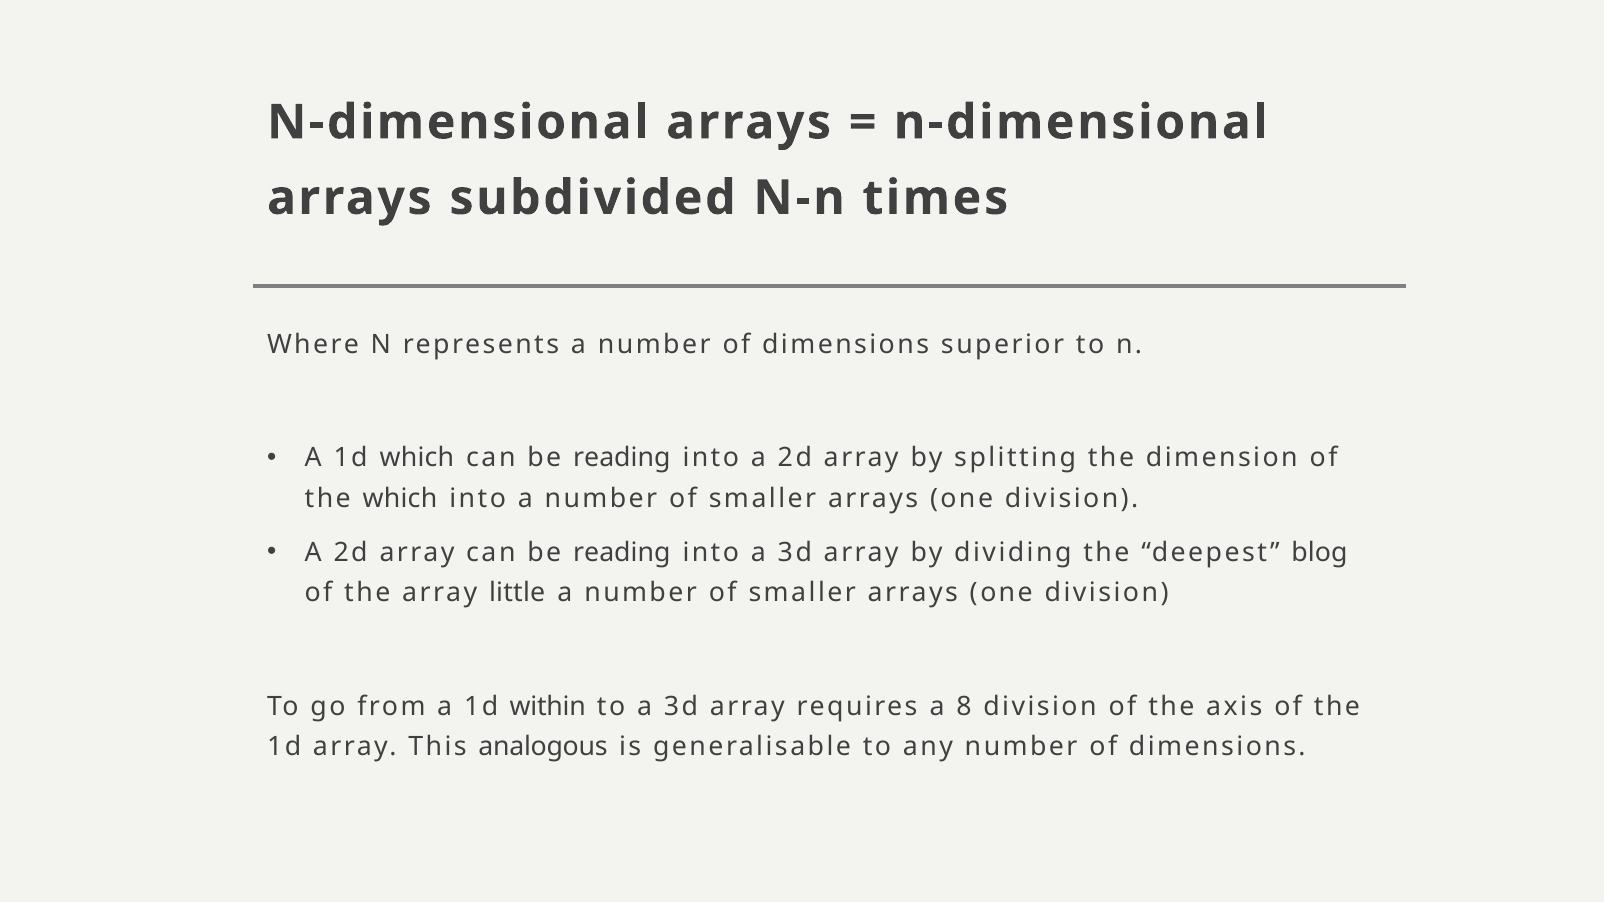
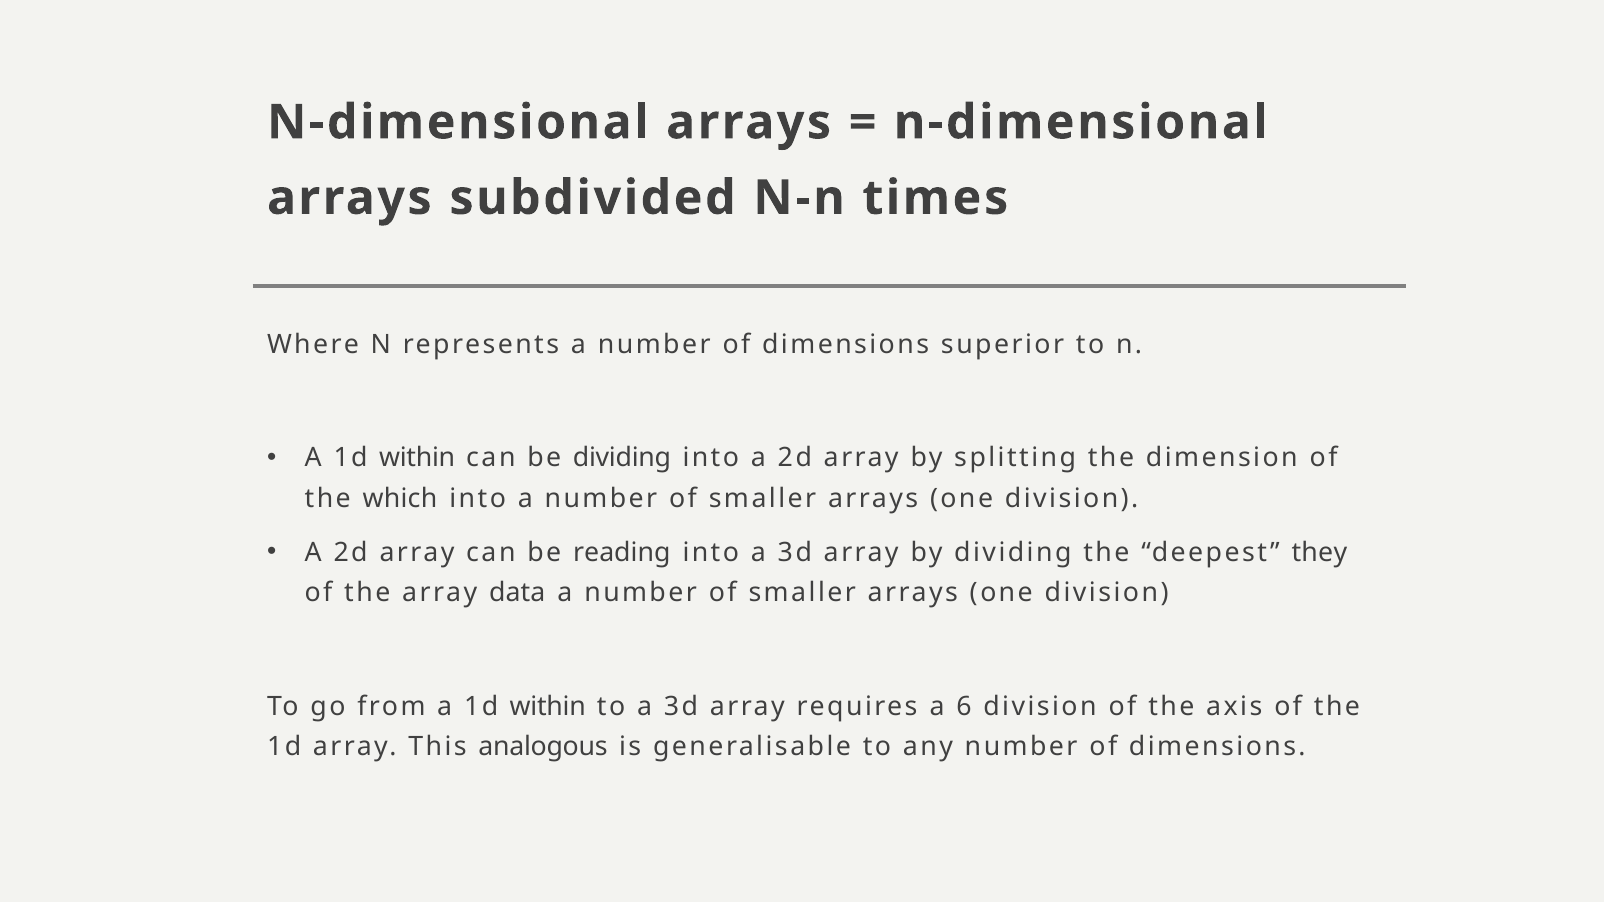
which at (417, 458): which -> within
reading at (622, 458): reading -> dividing
blog: blog -> they
little: little -> data
8: 8 -> 6
